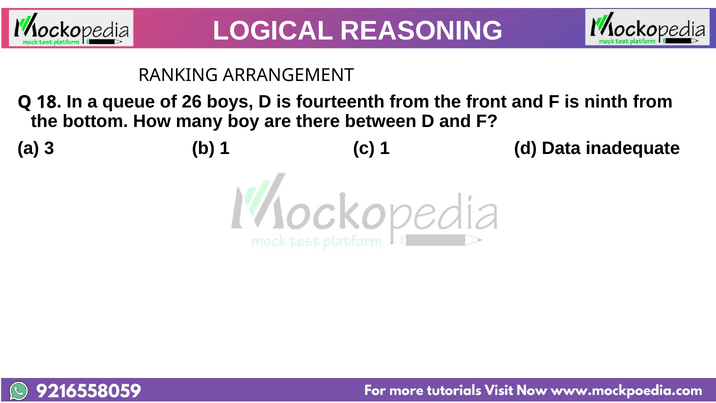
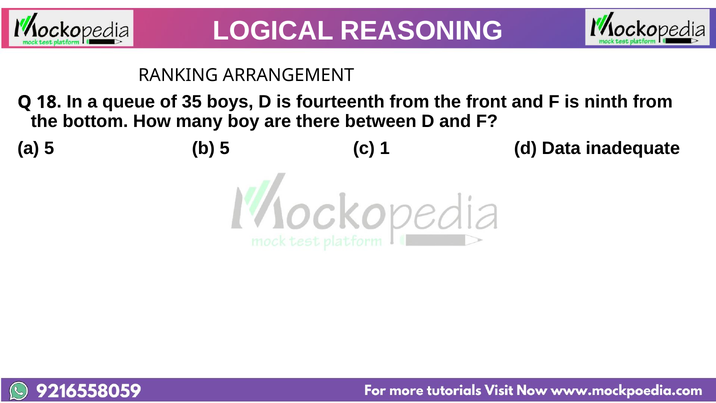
26: 26 -> 35
a 3: 3 -> 5
b 1: 1 -> 5
